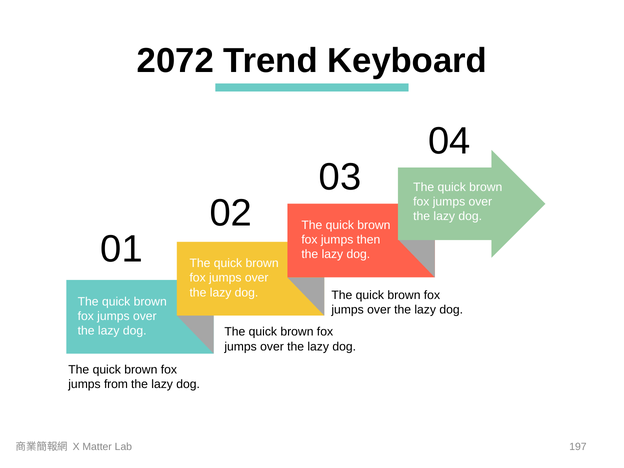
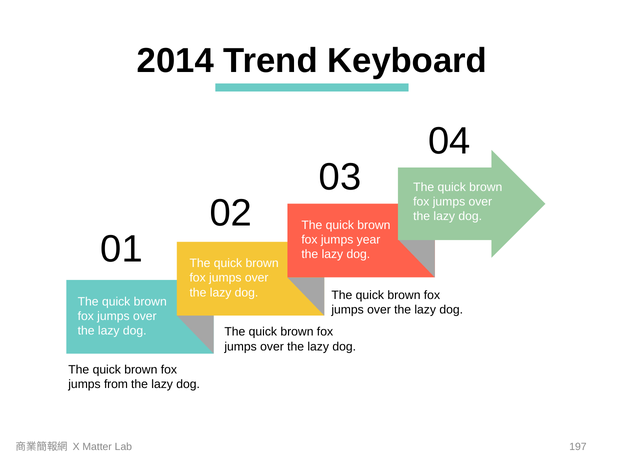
2072: 2072 -> 2014
then: then -> year
